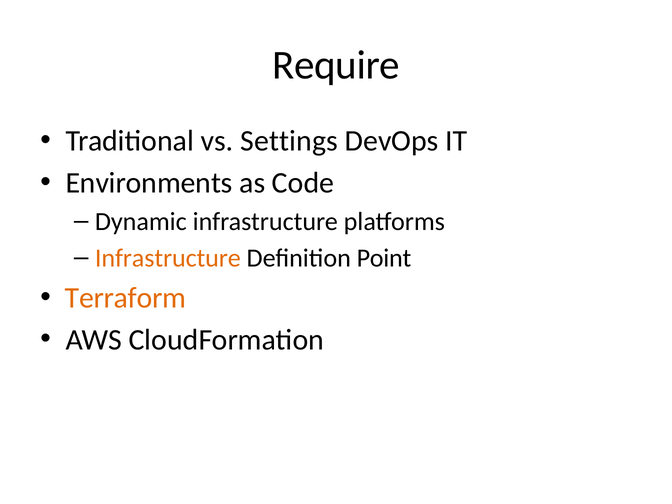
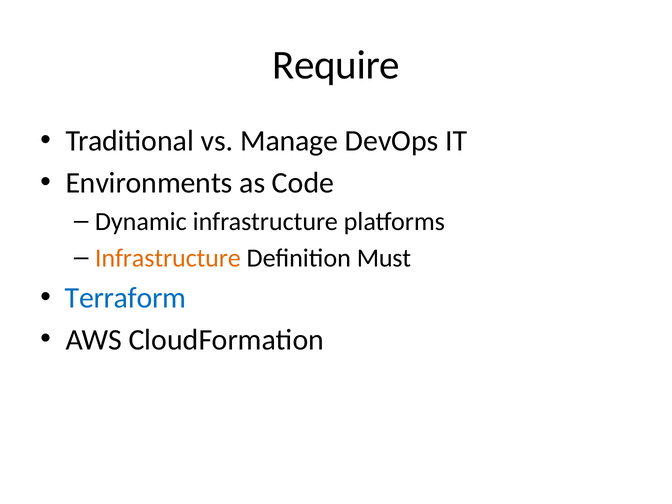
Settings: Settings -> Manage
Point: Point -> Must
Terraform colour: orange -> blue
